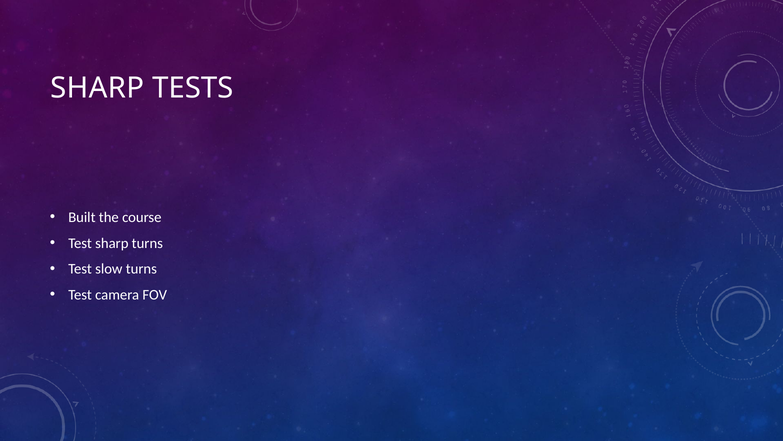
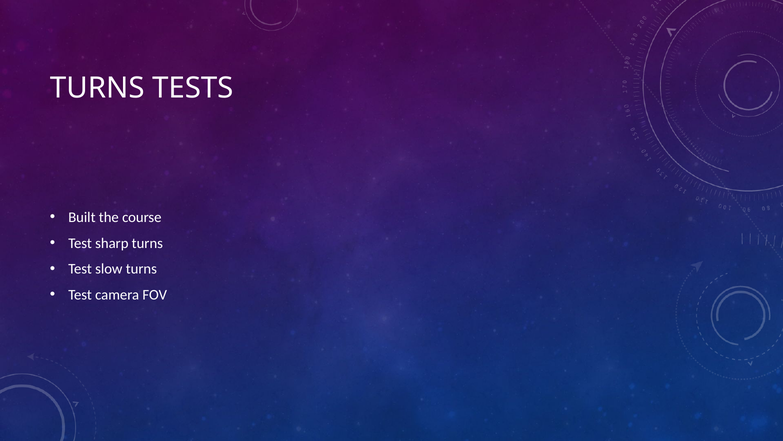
SHARP at (97, 88): SHARP -> TURNS
